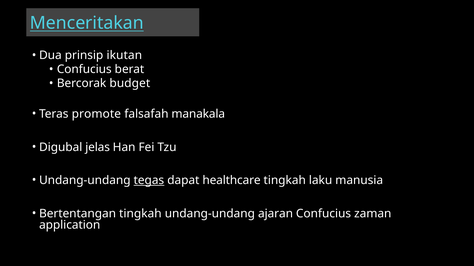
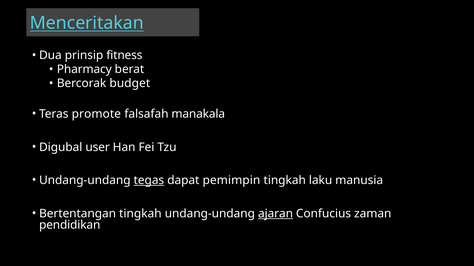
ikutan: ikutan -> fitness
Confucius at (84, 70): Confucius -> Pharmacy
jelas: jelas -> user
healthcare: healthcare -> pemimpin
ajaran underline: none -> present
application: application -> pendidikan
